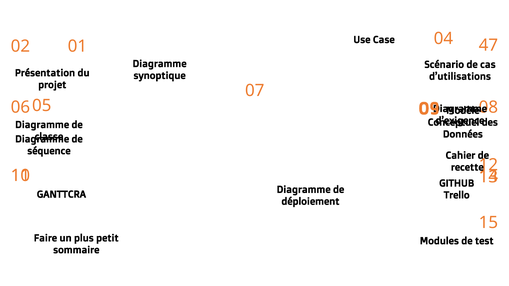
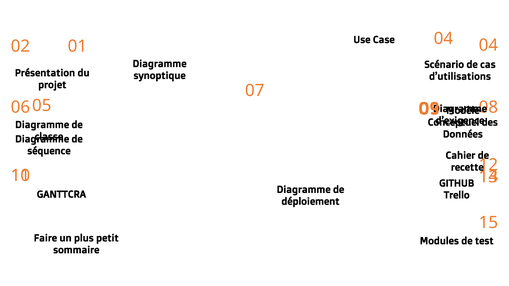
01 47: 47 -> 04
